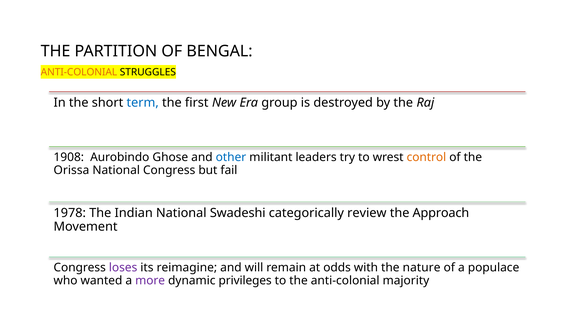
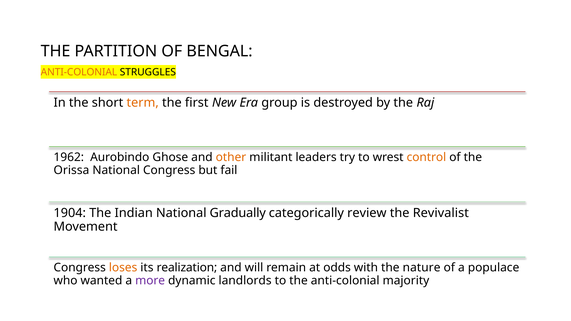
term colour: blue -> orange
1908: 1908 -> 1962
other colour: blue -> orange
1978: 1978 -> 1904
Swadeshi: Swadeshi -> Gradually
Approach: Approach -> Revivalist
loses colour: purple -> orange
reimagine: reimagine -> realization
privileges: privileges -> landlords
